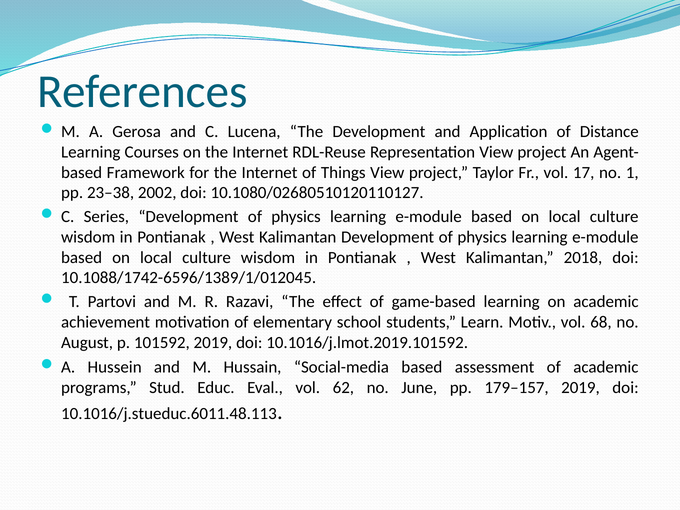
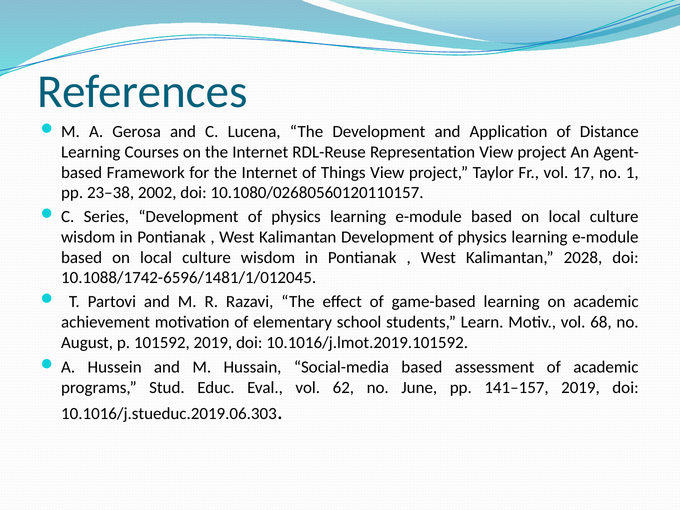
10.1080/02680510120110127: 10.1080/02680510120110127 -> 10.1080/02680560120110157
2018: 2018 -> 2028
10.1088/1742-6596/1389/1/012045: 10.1088/1742-6596/1389/1/012045 -> 10.1088/1742-6596/1481/1/012045
179–157: 179–157 -> 141–157
10.1016/j.stueduc.6011.48.113: 10.1016/j.stueduc.6011.48.113 -> 10.1016/j.stueduc.2019.06.303
